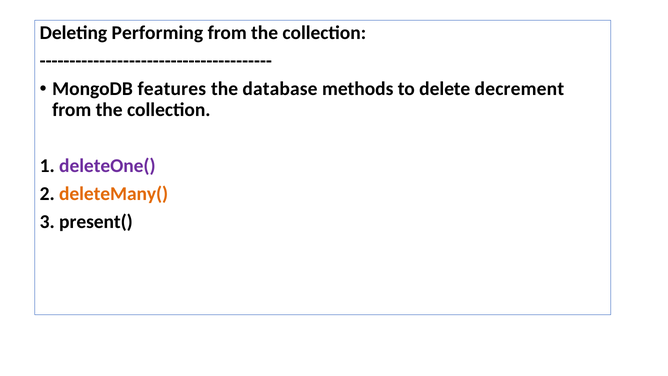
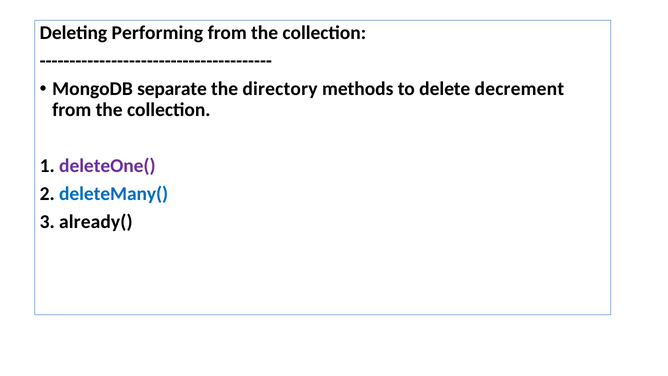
features: features -> separate
database: database -> directory
deleteMany( colour: orange -> blue
present(: present( -> already(
